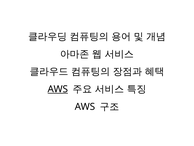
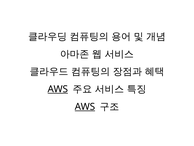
AWS at (85, 106) underline: none -> present
